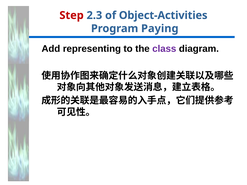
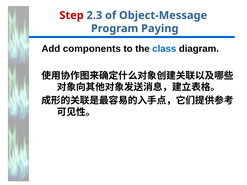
Object-Activities: Object-Activities -> Object-Message
representing: representing -> components
class colour: purple -> blue
